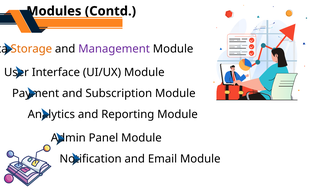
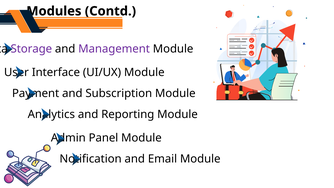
Storage colour: orange -> purple
